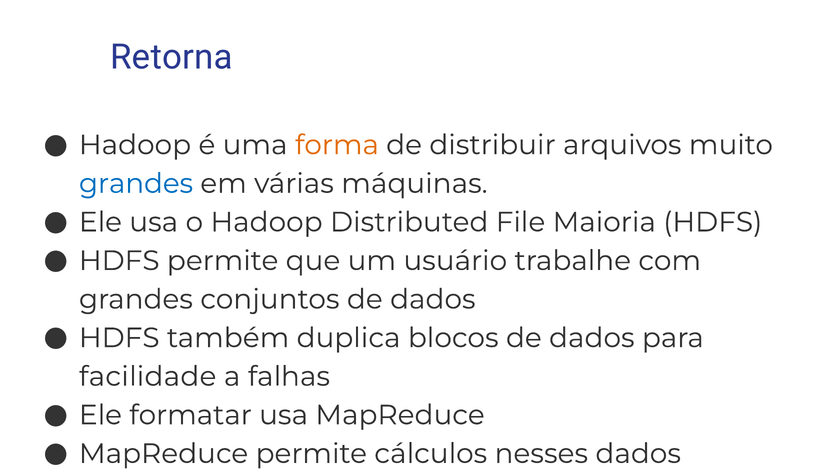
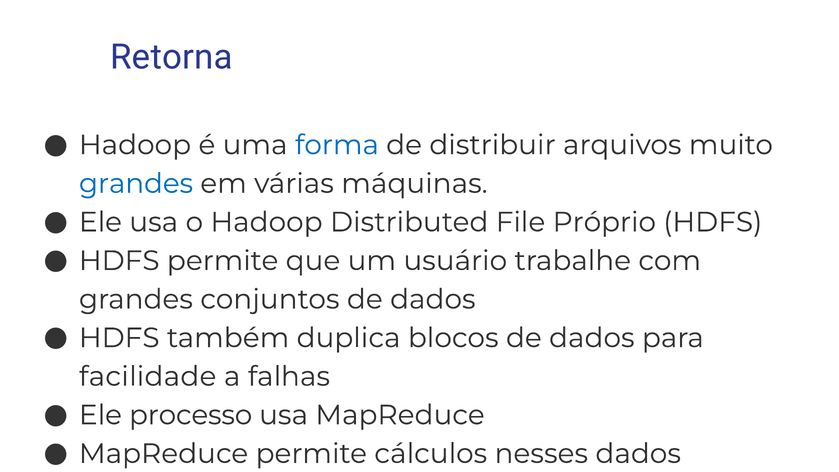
forma colour: orange -> blue
Maioria: Maioria -> Próprio
formatar: formatar -> processo
